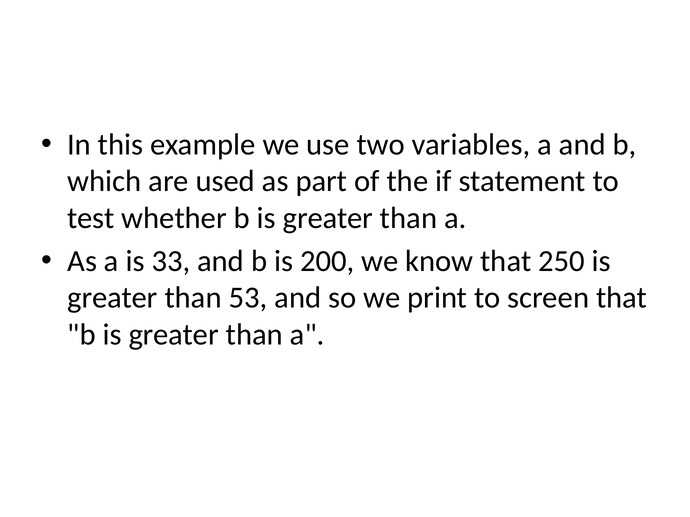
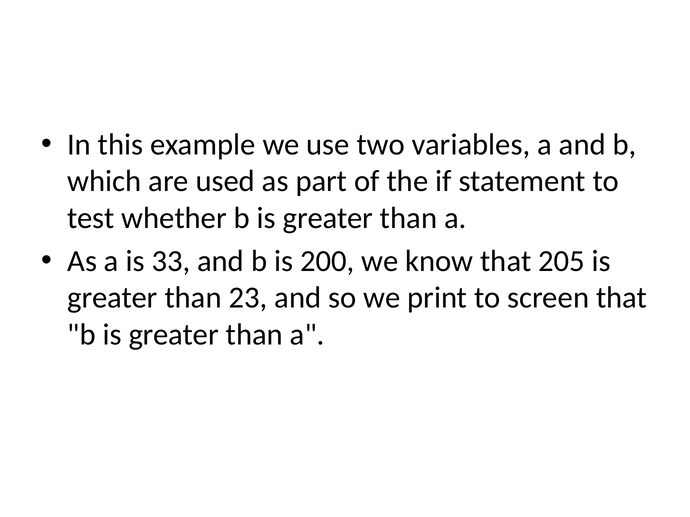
250: 250 -> 205
53: 53 -> 23
